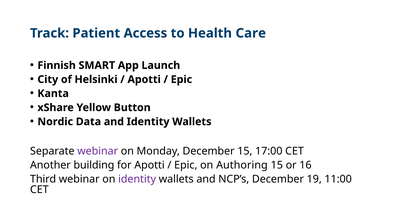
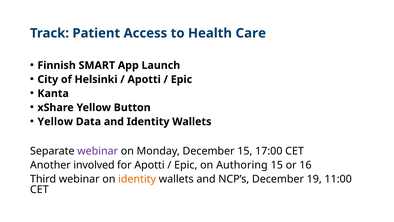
Nordic at (55, 121): Nordic -> Yellow
building: building -> involved
identity at (137, 179) colour: purple -> orange
